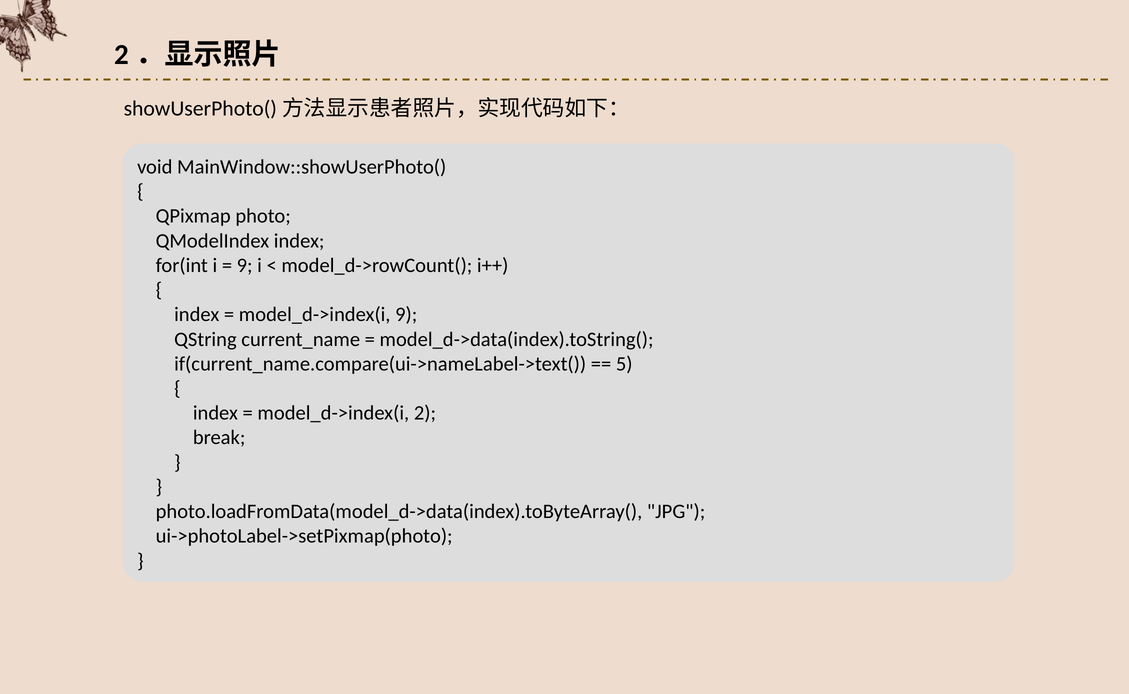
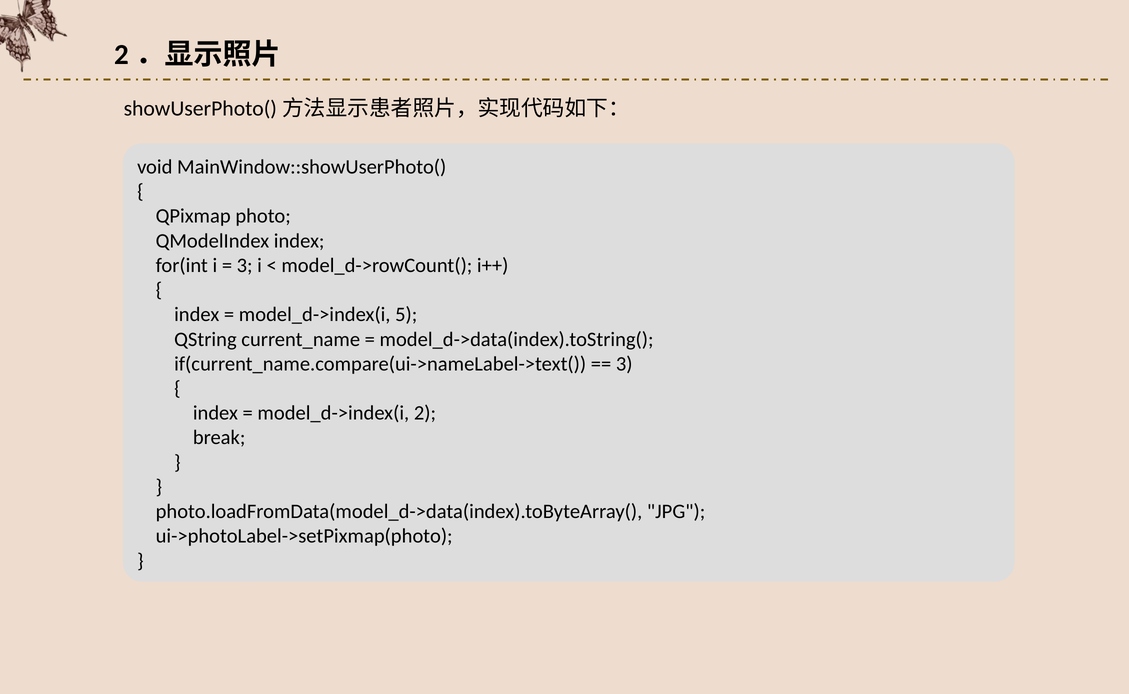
9 at (245, 265): 9 -> 3
model_d->index(i 9: 9 -> 5
5 at (624, 364): 5 -> 3
